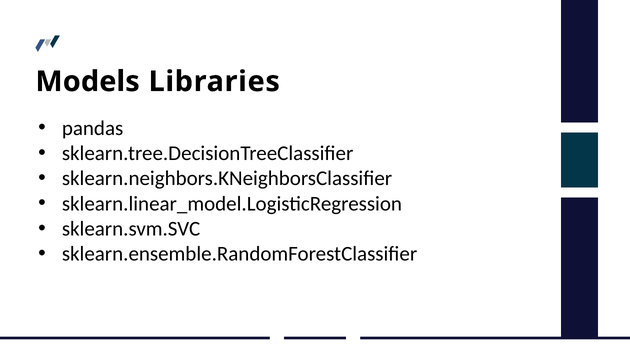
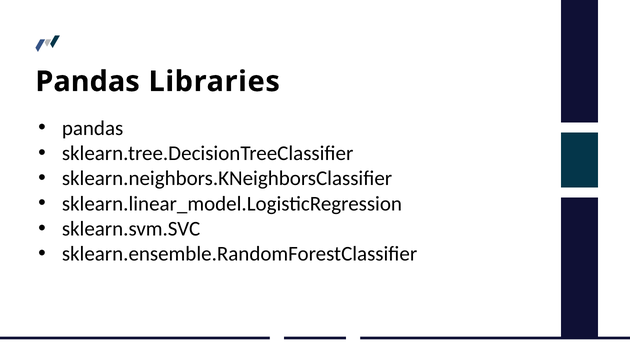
Models at (88, 82): Models -> Pandas
